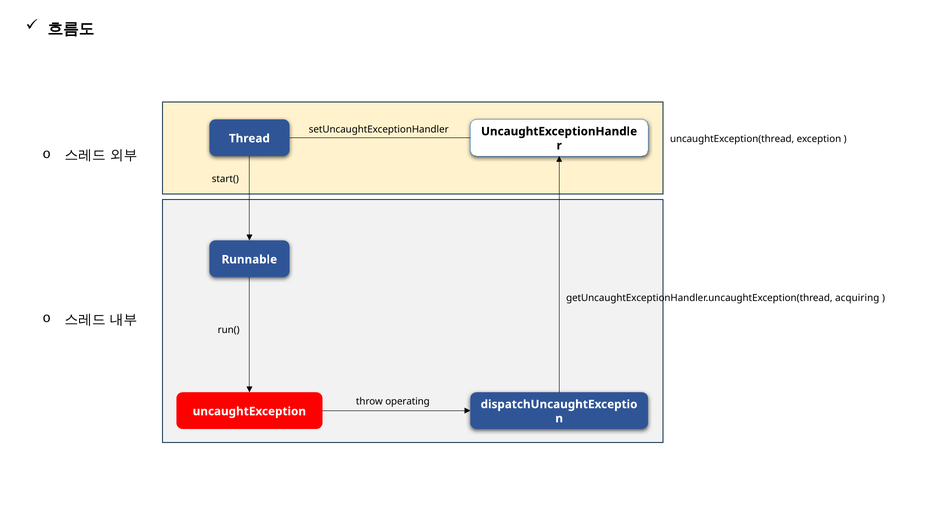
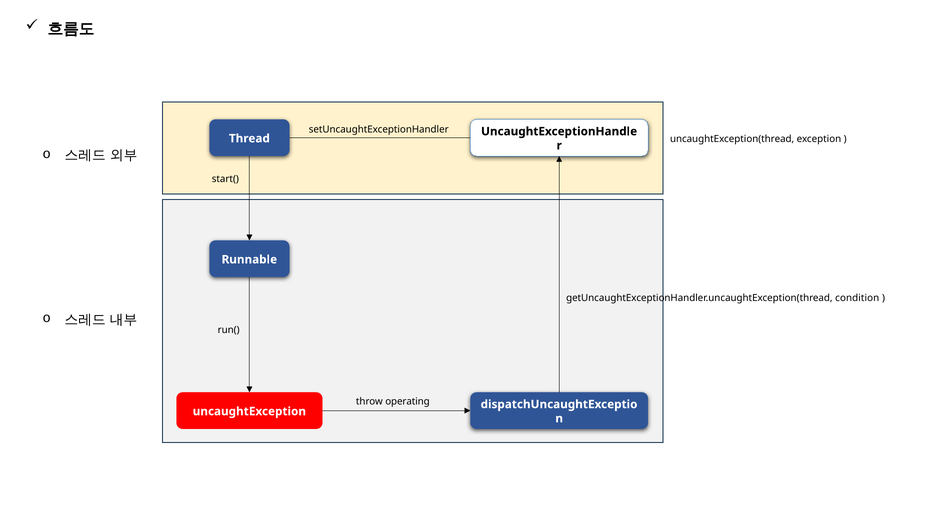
acquiring: acquiring -> condition
